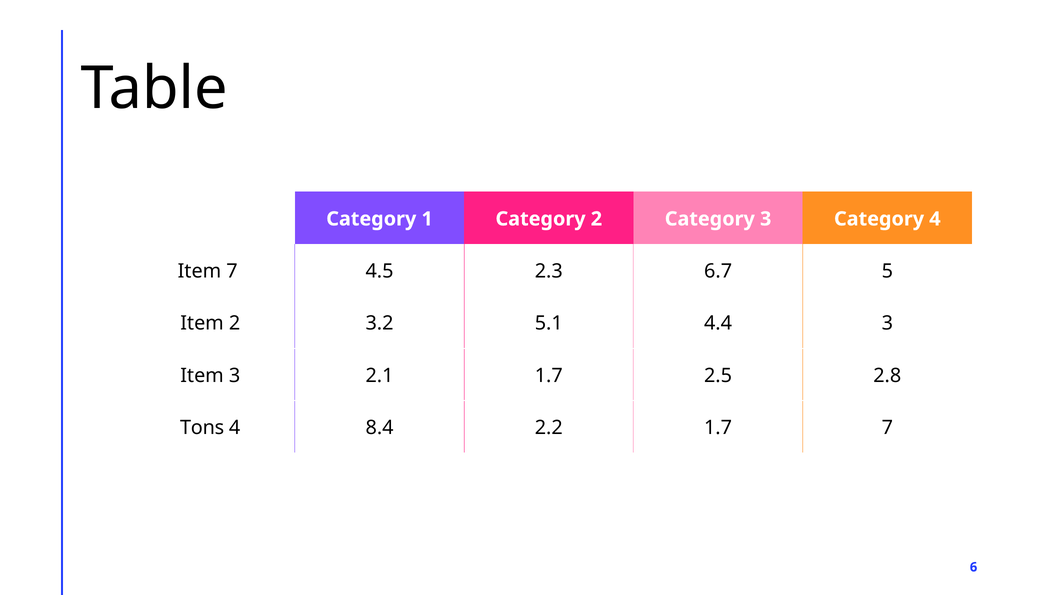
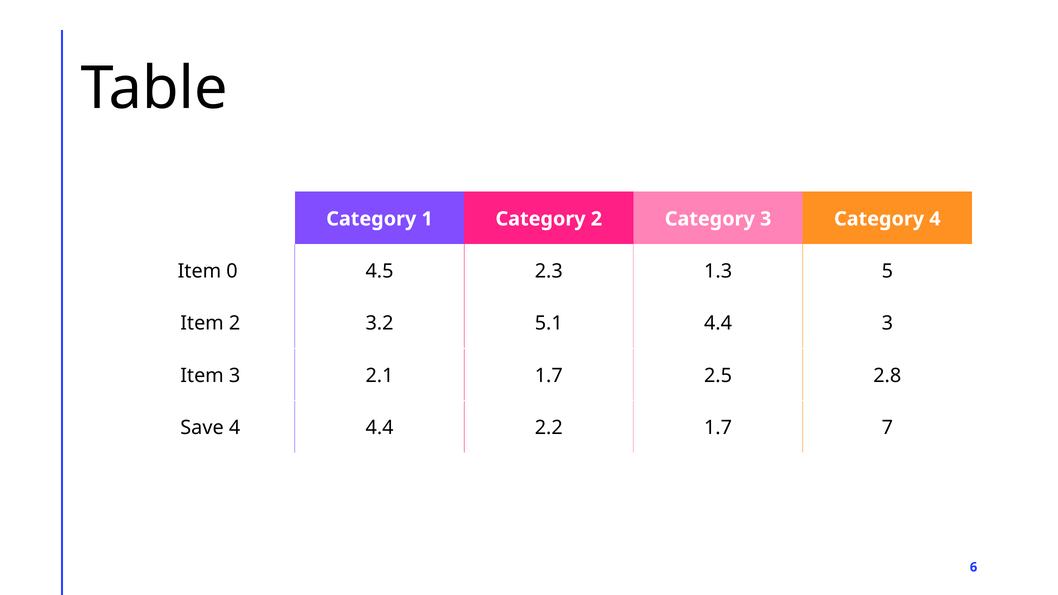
Item 7: 7 -> 0
6.7: 6.7 -> 1.3
Tons: Tons -> Save
4 8.4: 8.4 -> 4.4
